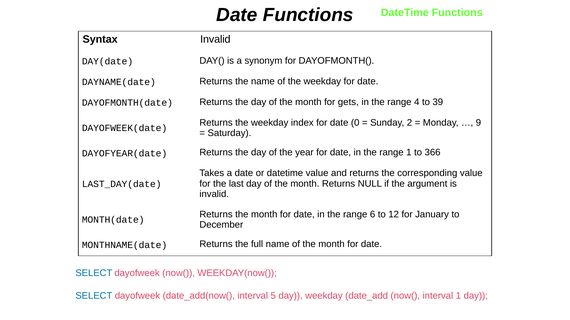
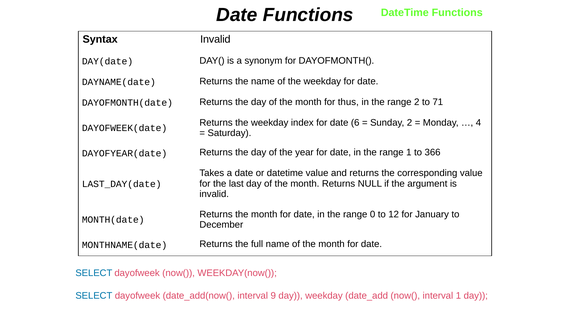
gets: gets -> thus
range 4: 4 -> 2
39: 39 -> 71
0: 0 -> 6
9: 9 -> 4
6: 6 -> 0
5: 5 -> 9
